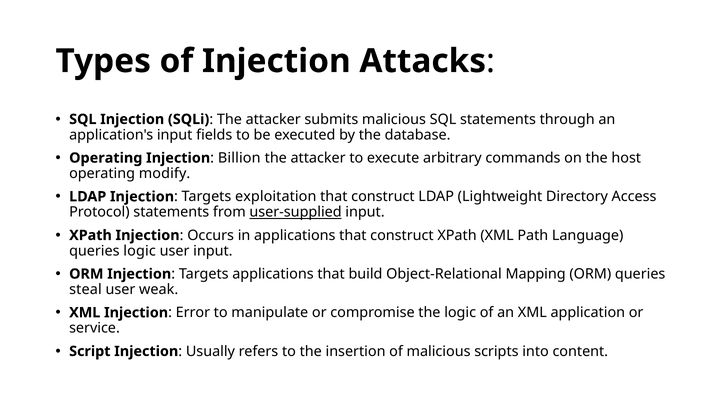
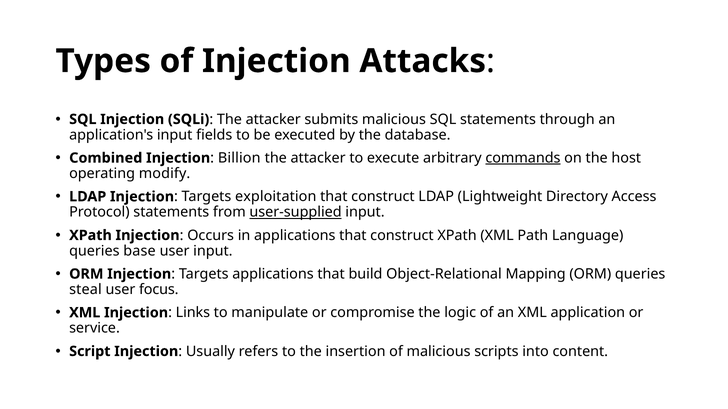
Operating at (106, 158): Operating -> Combined
commands underline: none -> present
queries logic: logic -> base
weak: weak -> focus
Error: Error -> Links
